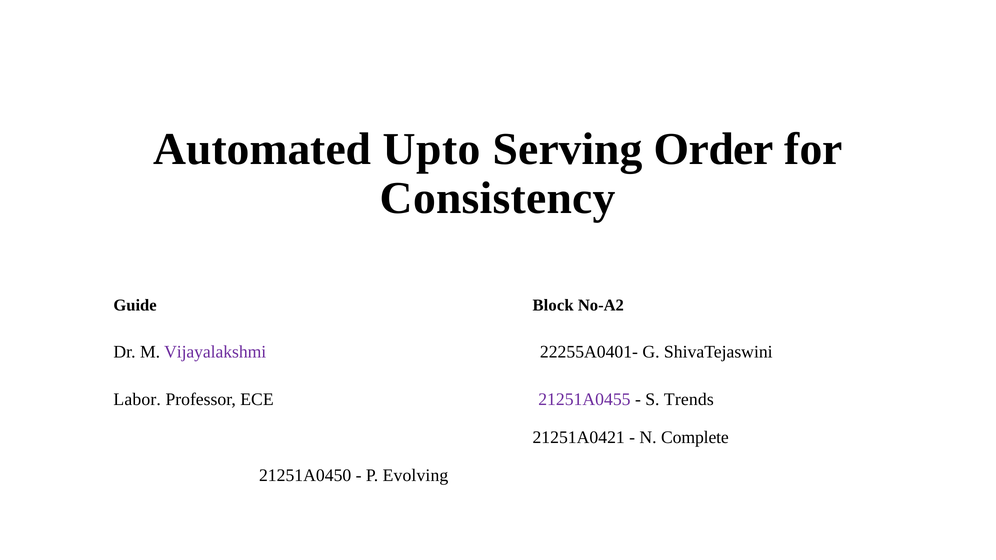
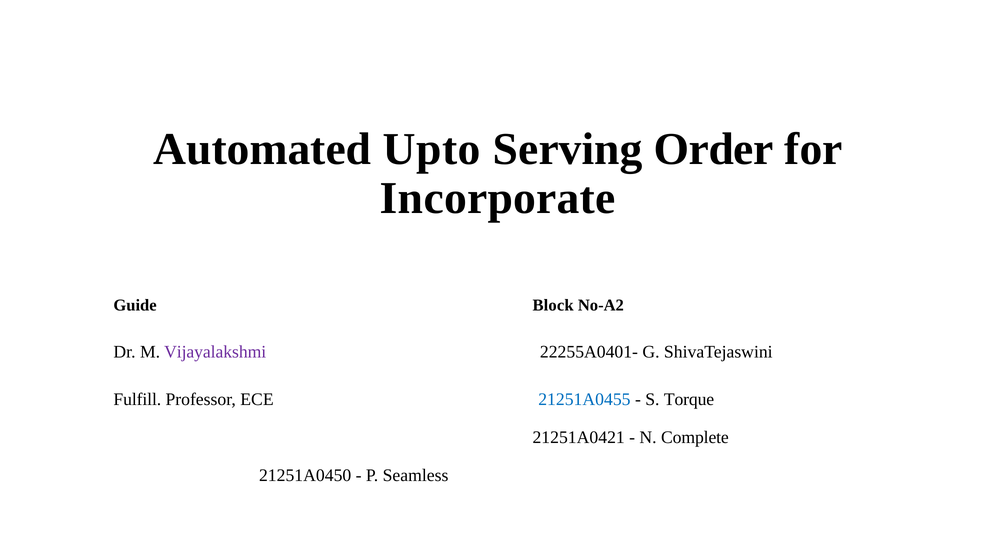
Consistency: Consistency -> Incorporate
Labor: Labor -> Fulfill
21251A0455 colour: purple -> blue
Trends: Trends -> Torque
Evolving: Evolving -> Seamless
